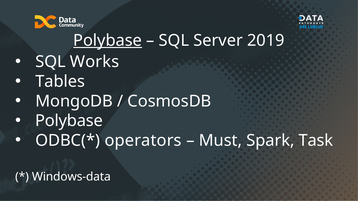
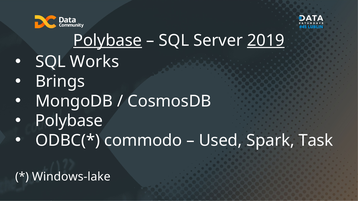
2019 underline: none -> present
Tables: Tables -> Brings
operators: operators -> commodo
Must: Must -> Used
Windows-data: Windows-data -> Windows-lake
